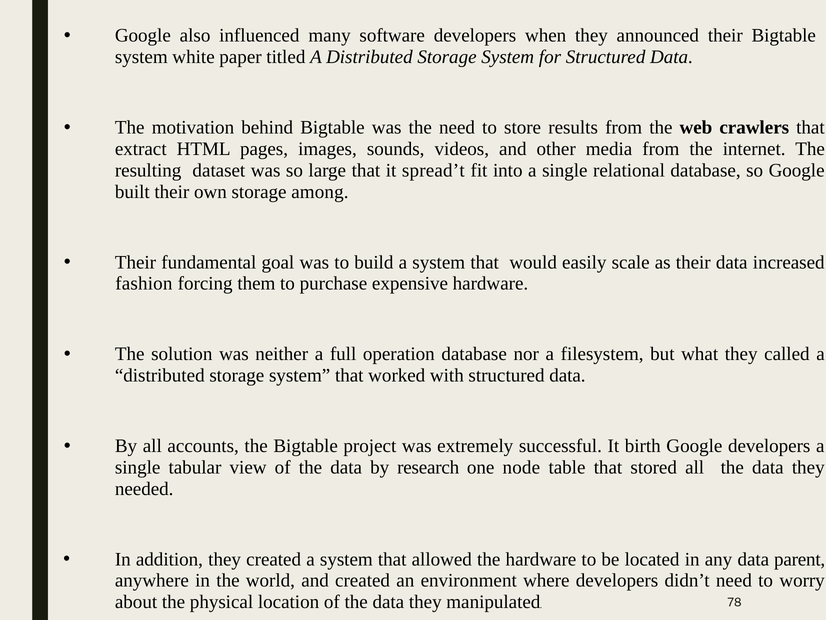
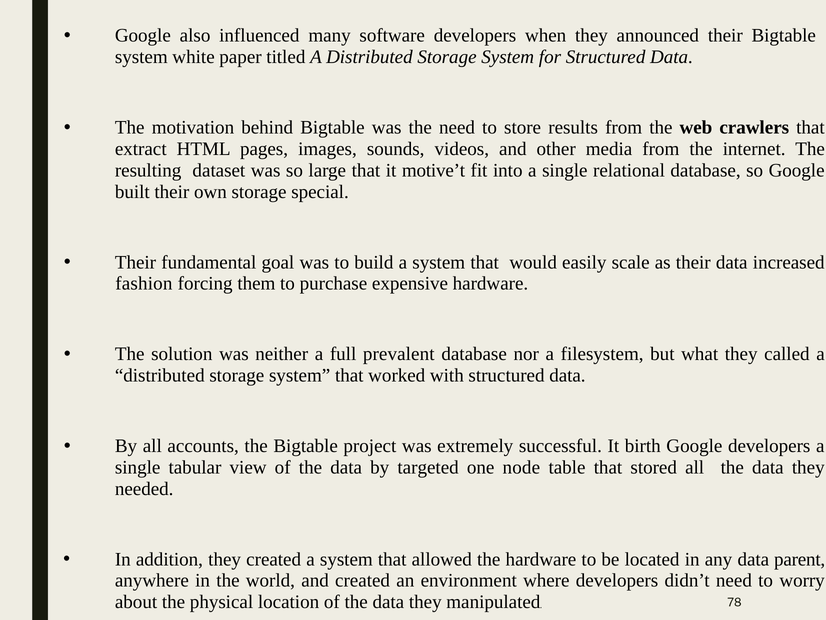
spread’t: spread’t -> motive’t
among: among -> special
operation: operation -> prevalent
research: research -> targeted
